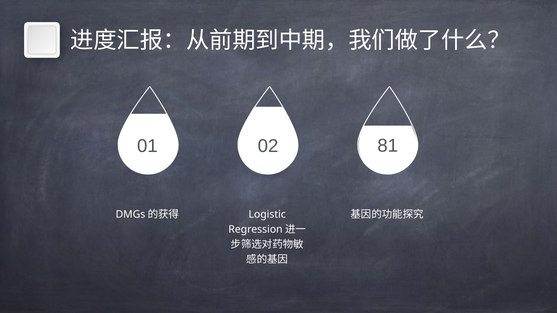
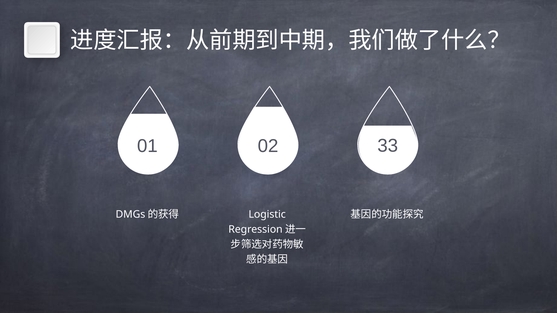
81: 81 -> 33
